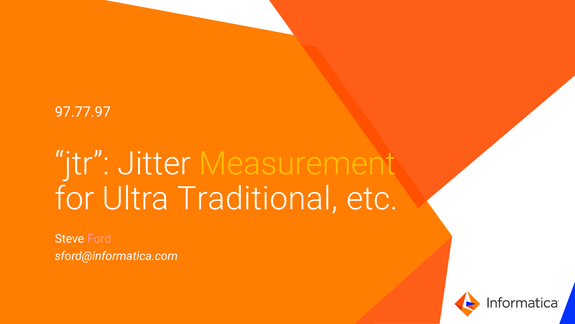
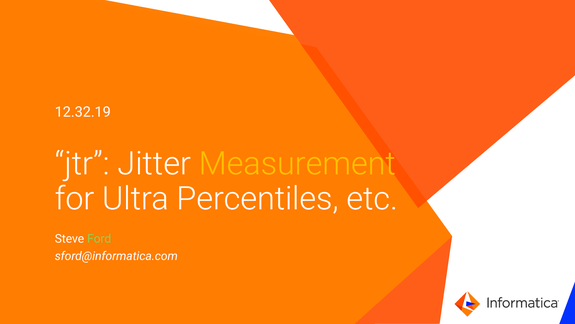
97.77.97: 97.77.97 -> 12.32.19
Traditional: Traditional -> Percentiles
Ford colour: pink -> light green
